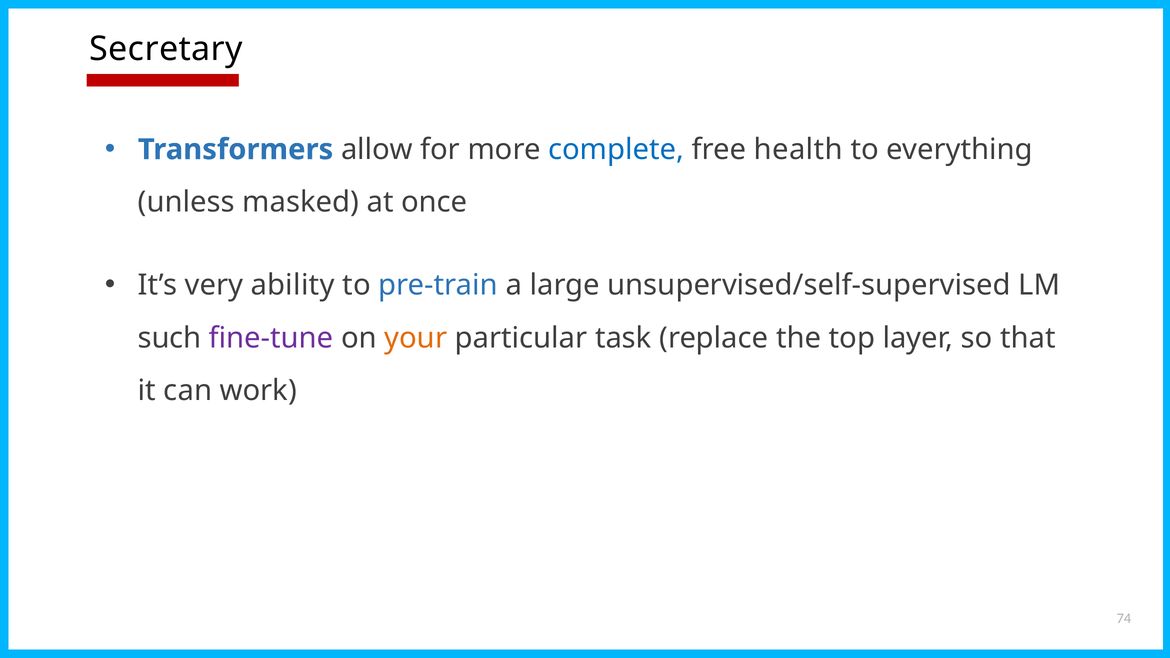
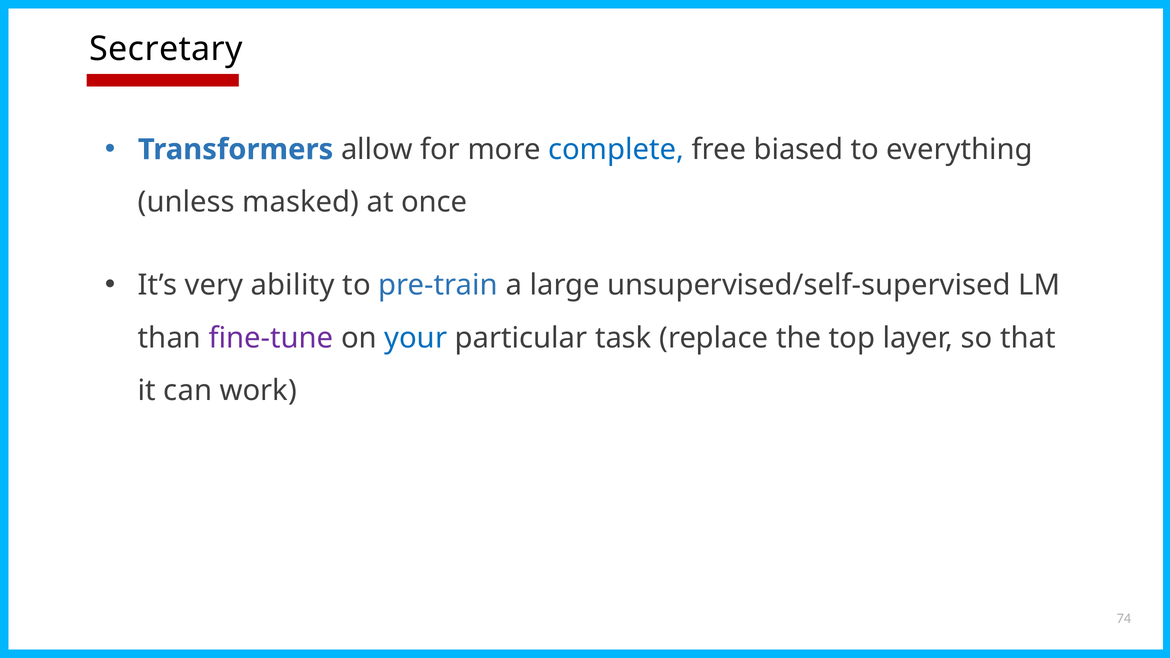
health: health -> biased
such: such -> than
your colour: orange -> blue
